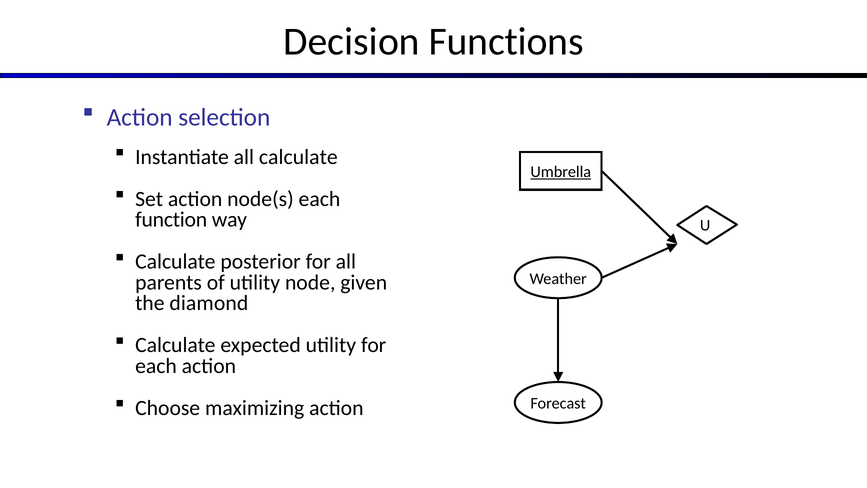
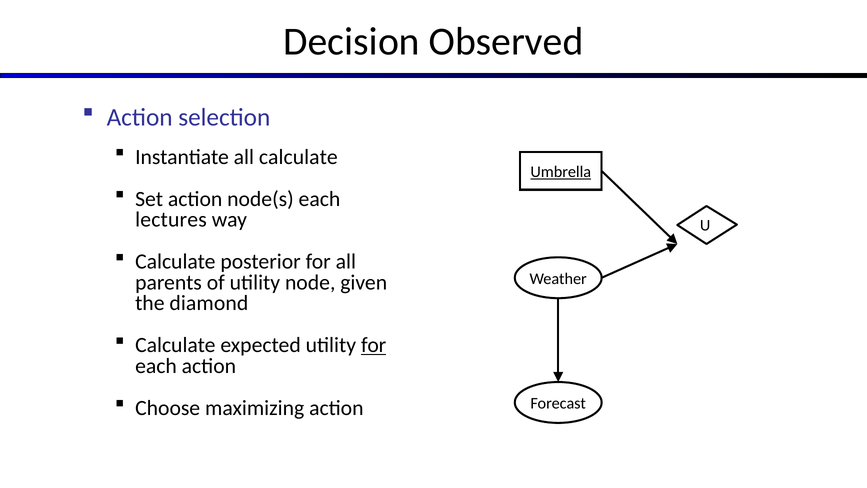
Functions: Functions -> Observed
function: function -> lectures
for at (374, 345) underline: none -> present
